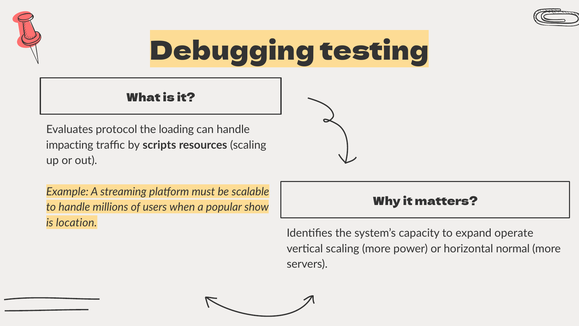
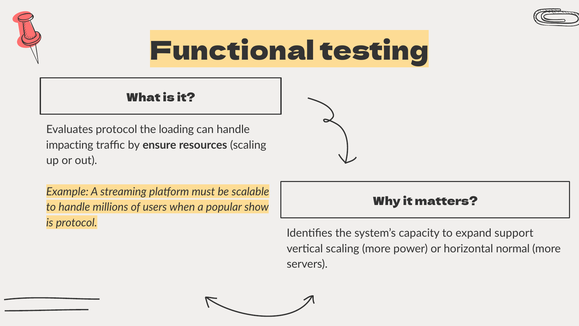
Debugging: Debugging -> Functional
scripts: scripts -> ensure
is location: location -> protocol
operate: operate -> support
